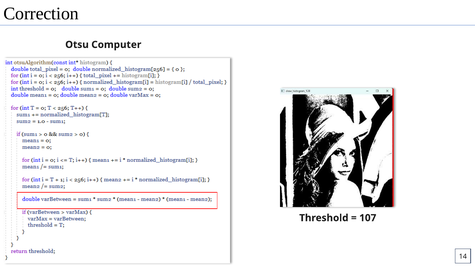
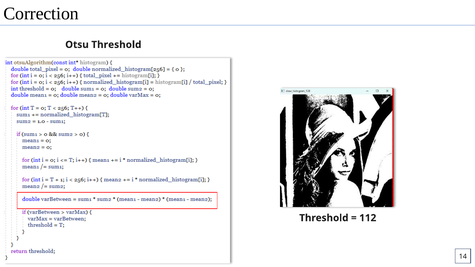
Otsu Computer: Computer -> Threshold
107: 107 -> 112
